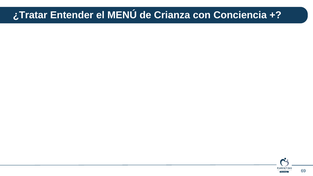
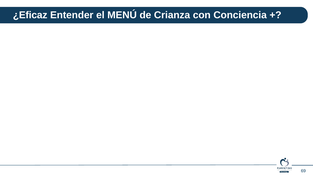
¿Tratar: ¿Tratar -> ¿Eficaz
